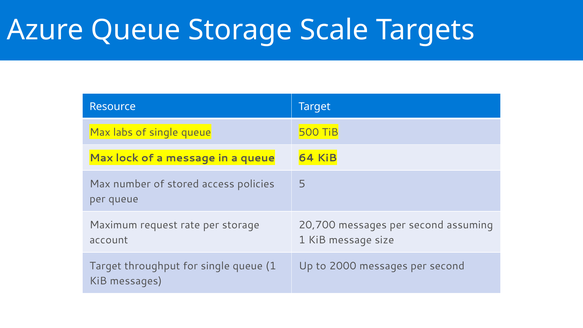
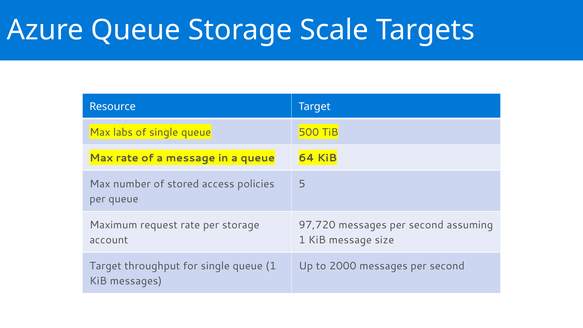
Max lock: lock -> rate
20,700: 20,700 -> 97,720
